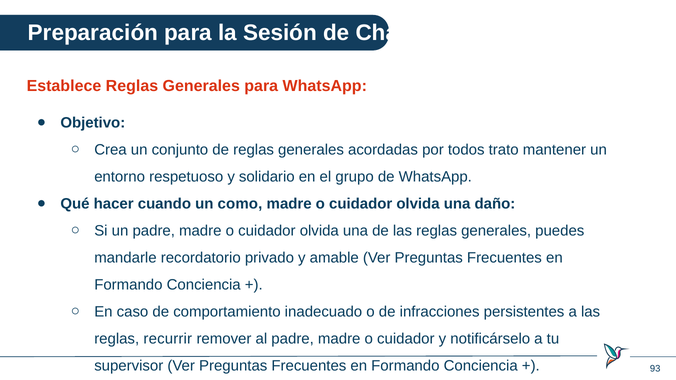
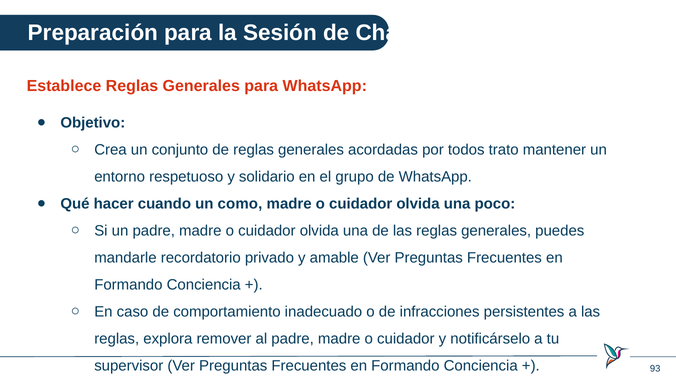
daño: daño -> poco
recurrir: recurrir -> explora
